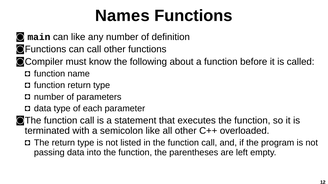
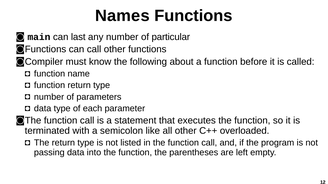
can like: like -> last
definition: definition -> particular
